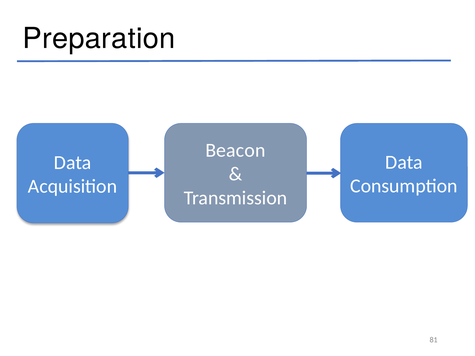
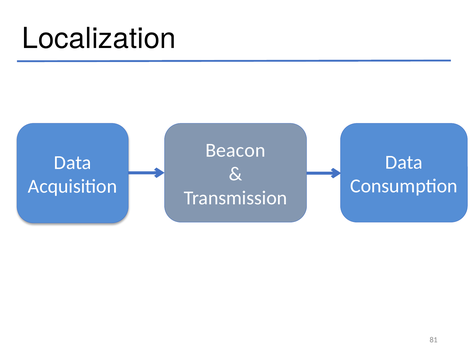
Preparation: Preparation -> Localization
